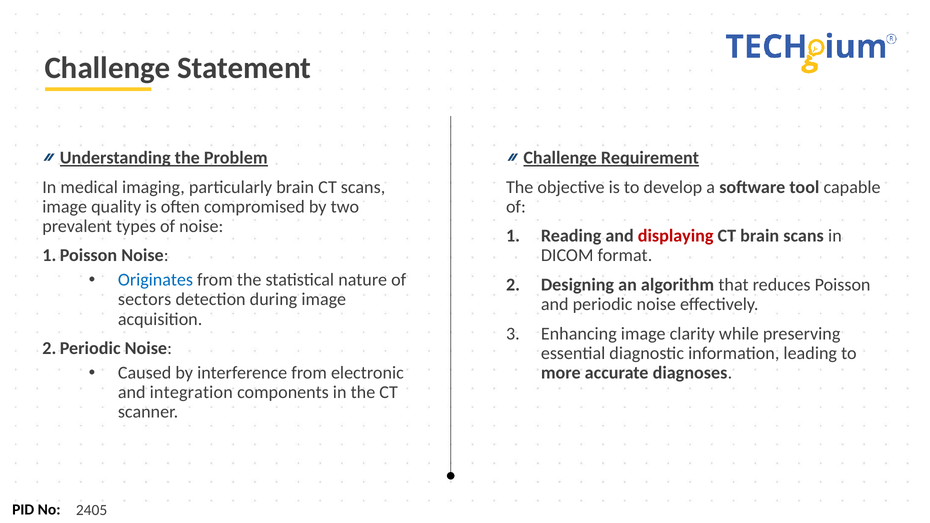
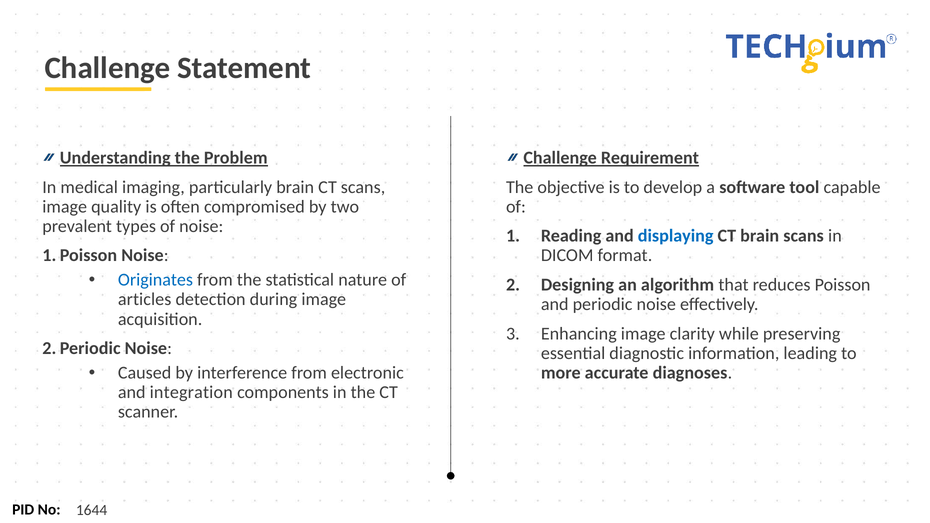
displaying colour: red -> blue
sectors: sectors -> articles
2405: 2405 -> 1644
